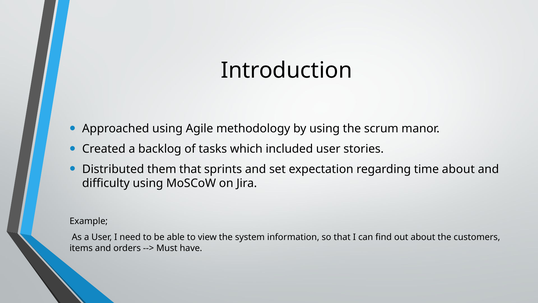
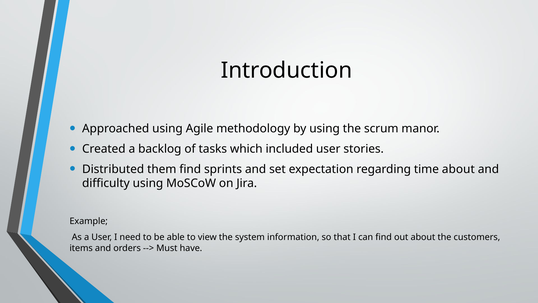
them that: that -> find
